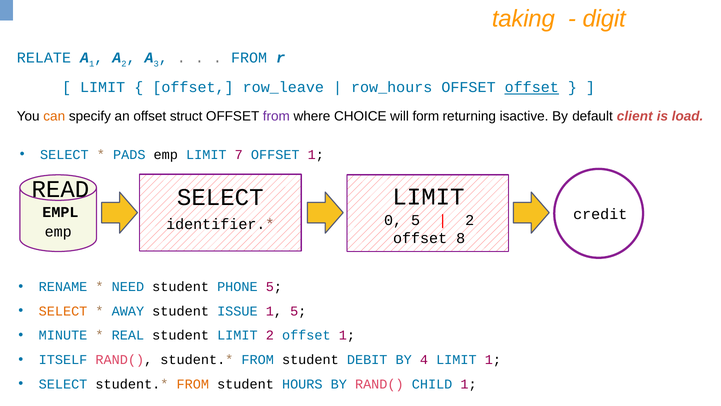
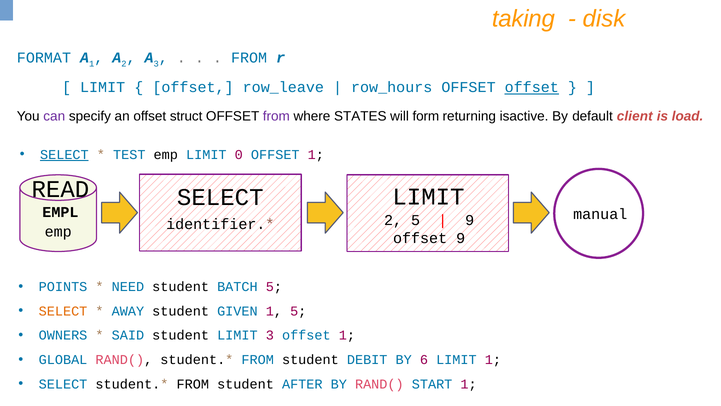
digit: digit -> disk
RELATE: RELATE -> FORMAT
can colour: orange -> purple
CHOICE: CHOICE -> STATES
SELECT at (64, 154) underline: none -> present
PADS: PADS -> TEST
7: 7 -> 0
credit: credit -> manual
0 at (393, 220): 0 -> 2
2 at (470, 220): 2 -> 9
offset 8: 8 -> 9
RENAME: RENAME -> POINTS
PHONE: PHONE -> BATCH
ISSUE: ISSUE -> GIVEN
MINUTE: MINUTE -> OWNERS
REAL: REAL -> SAID
LIMIT 2: 2 -> 3
ITSELF: ITSELF -> GLOBAL
4: 4 -> 6
FROM at (193, 384) colour: orange -> black
HOURS: HOURS -> AFTER
CHILD: CHILD -> START
